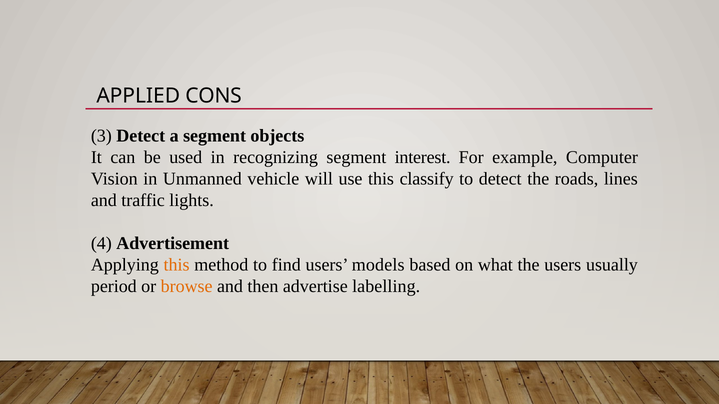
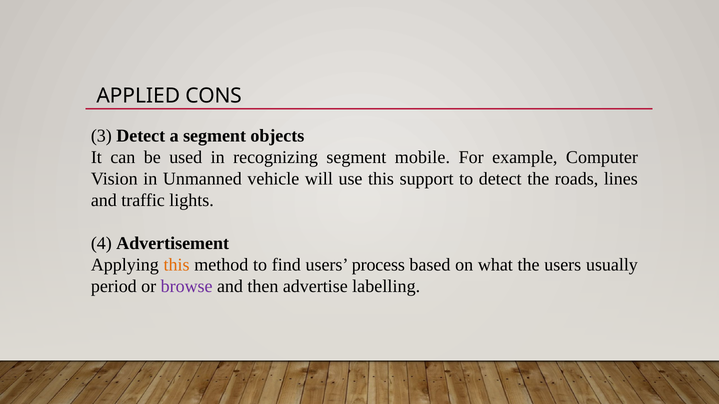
interest: interest -> mobile
classify: classify -> support
models: models -> process
browse colour: orange -> purple
